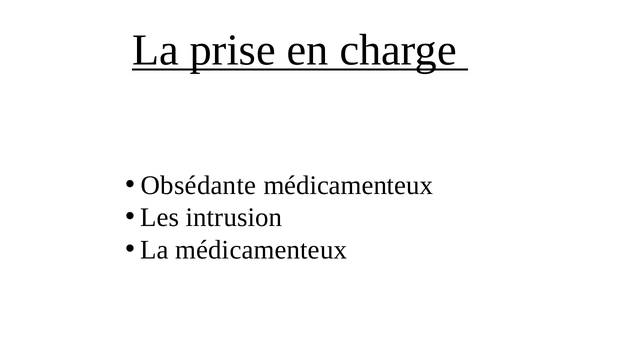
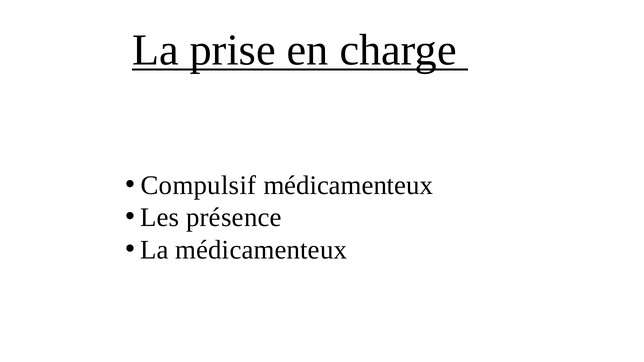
Obsédante: Obsédante -> Compulsif
intrusion: intrusion -> présence
